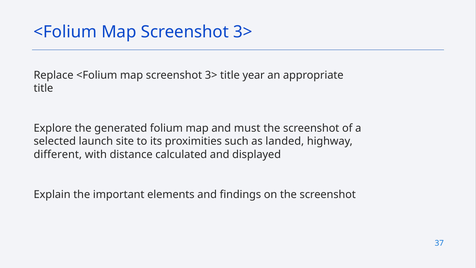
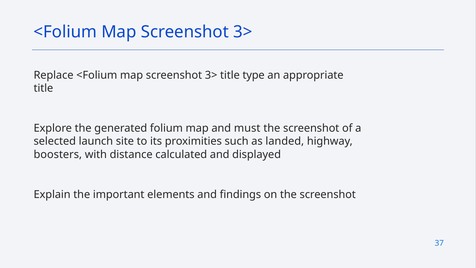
year: year -> type
different: different -> boosters
